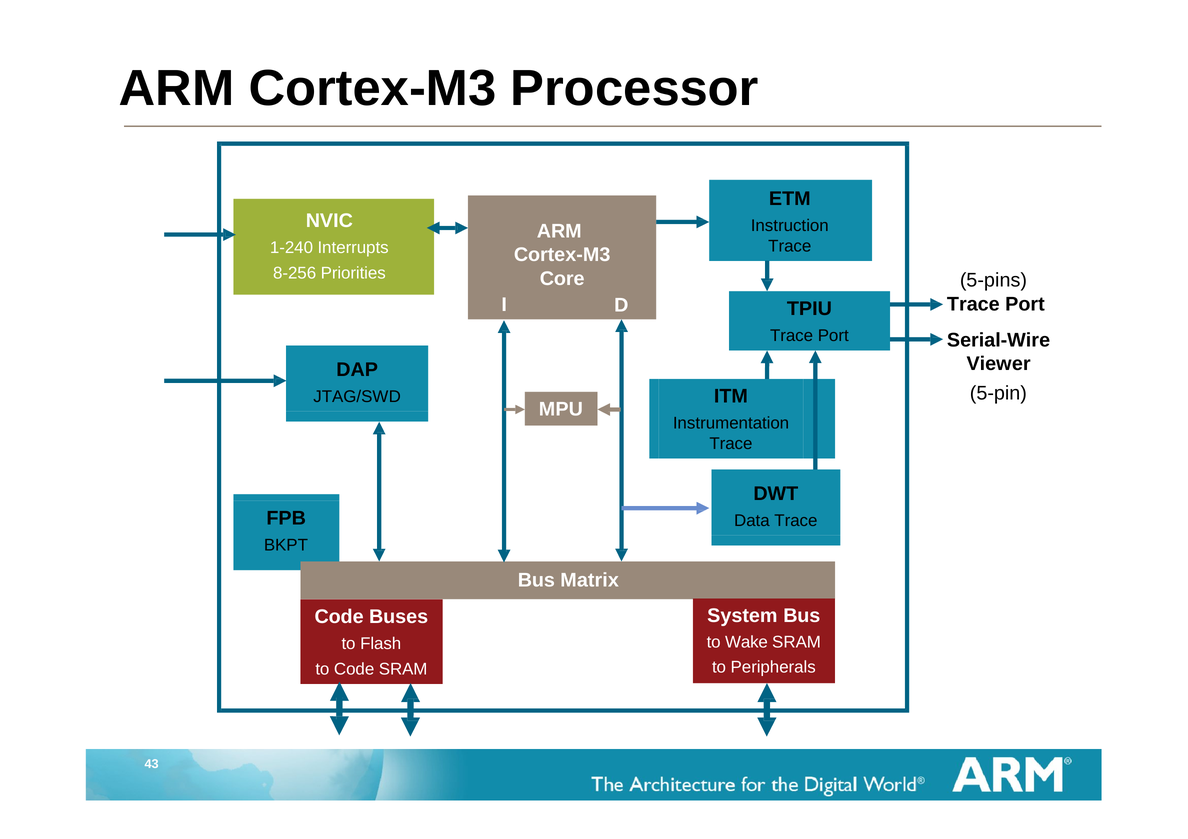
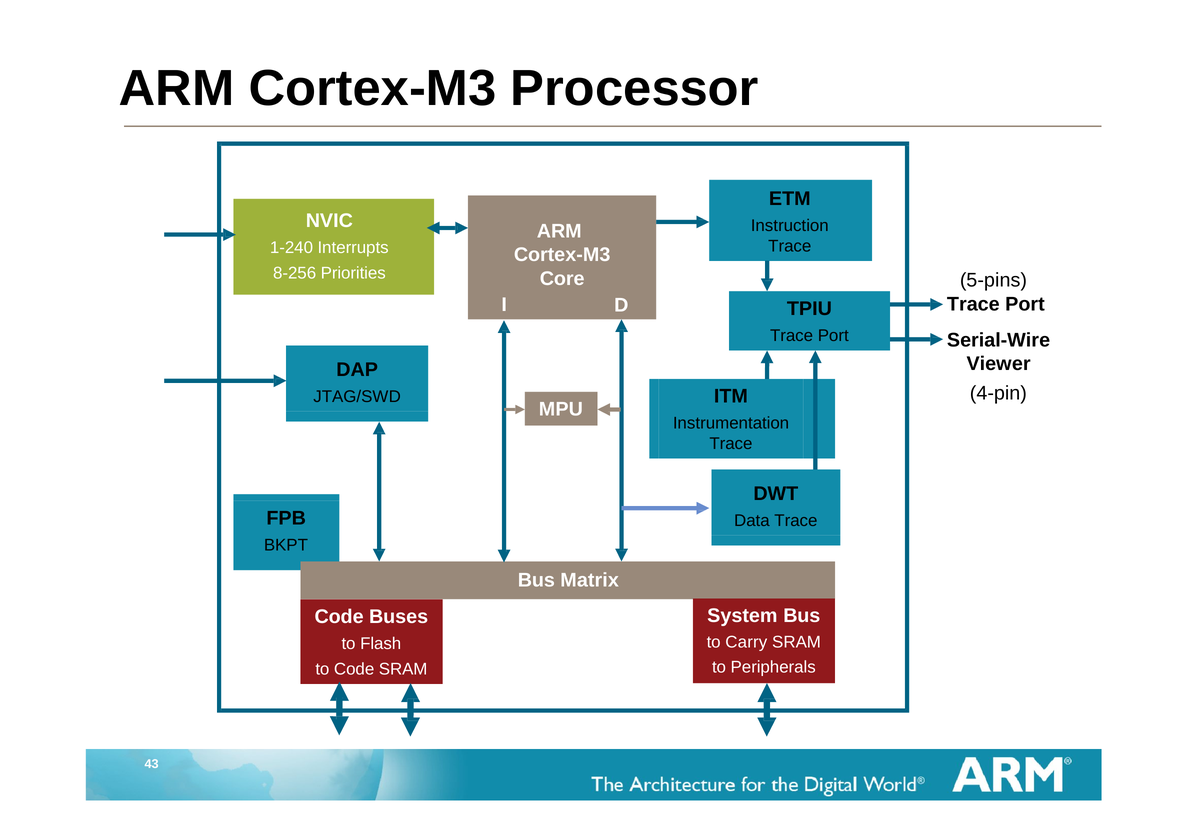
5-pin: 5-pin -> 4-pin
Wake: Wake -> Carry
